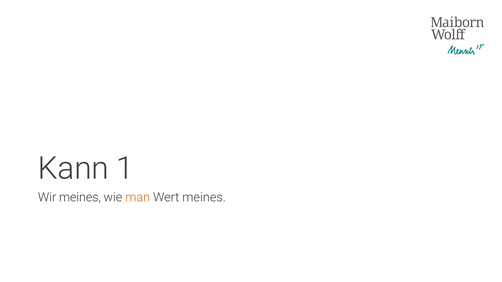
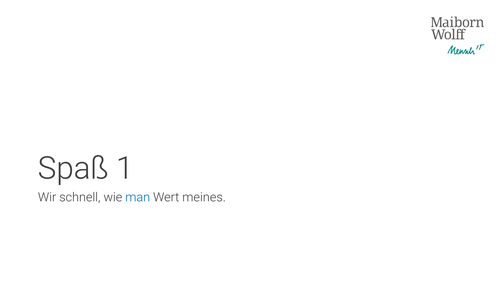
Kann: Kann -> Spaß
Wir meines: meines -> schnell
man colour: orange -> blue
